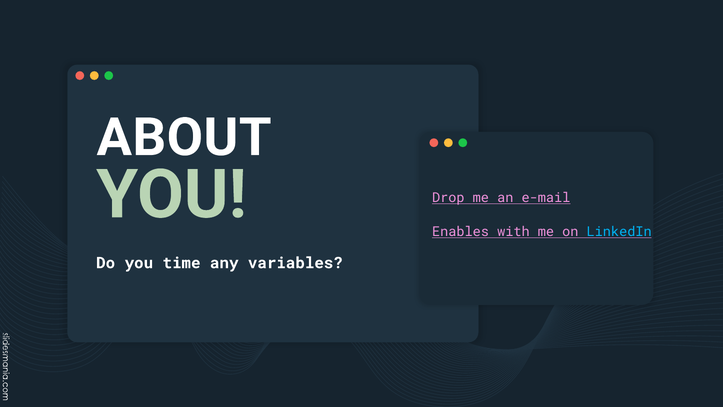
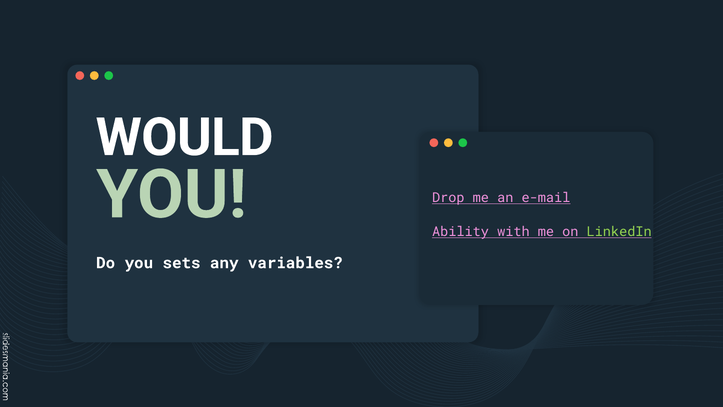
ABOUT: ABOUT -> WOULD
Enables: Enables -> Ability
LinkedIn colour: light blue -> light green
time: time -> sets
